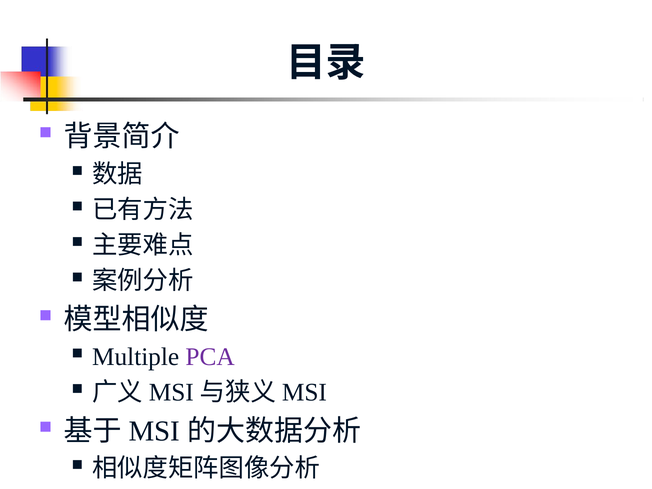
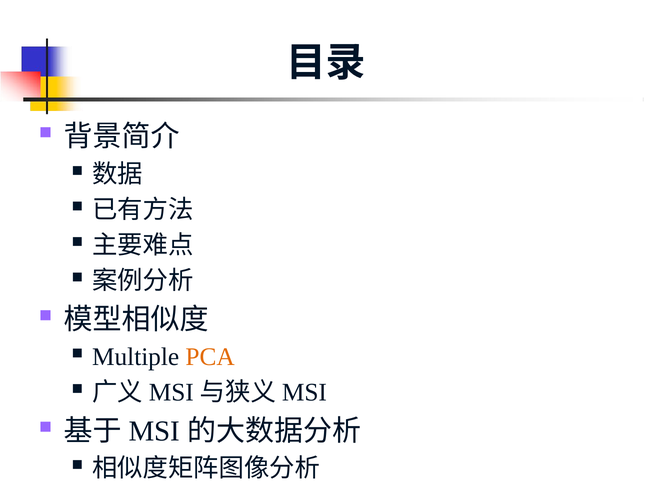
PCA colour: purple -> orange
